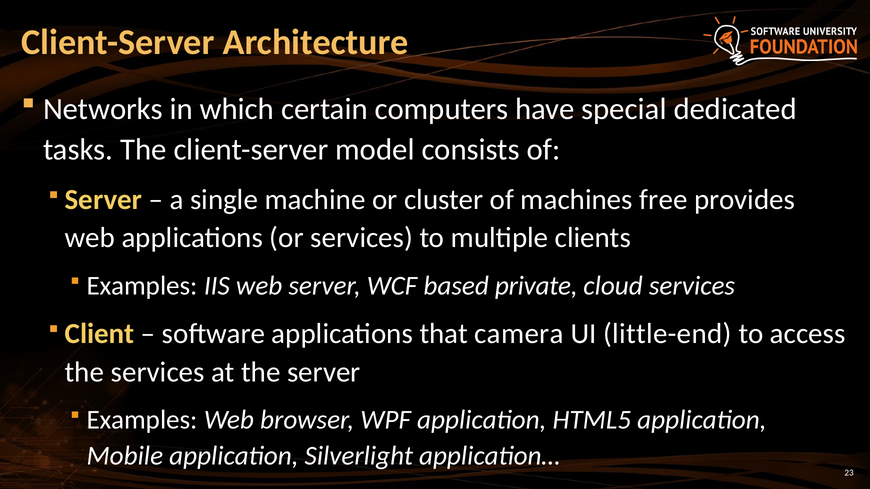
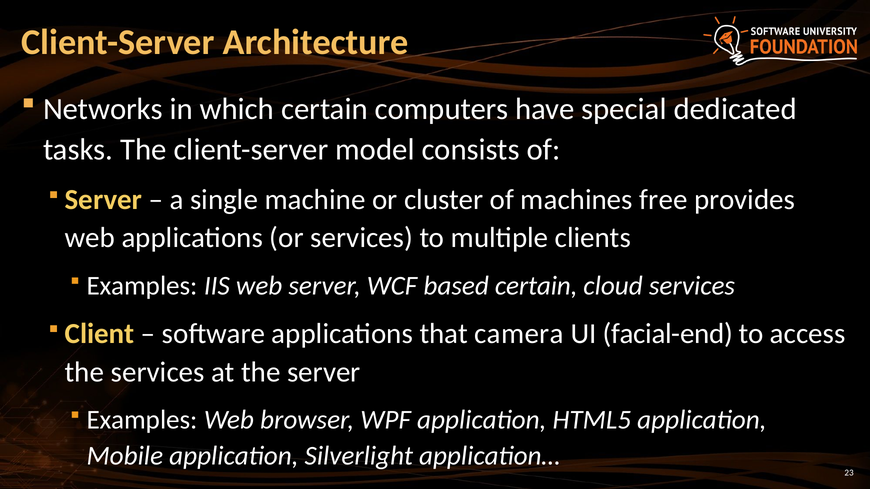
based private: private -> certain
little-end: little-end -> facial-end
